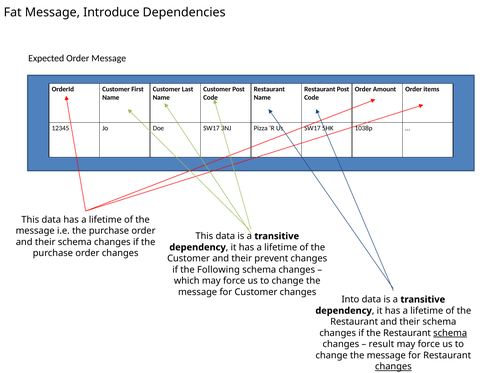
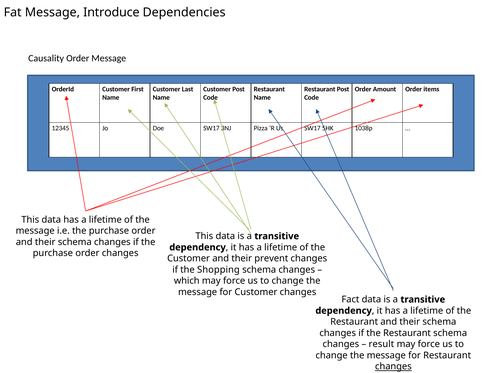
Expected: Expected -> Causality
Following: Following -> Shopping
Into: Into -> Fact
schema at (450, 333) underline: present -> none
